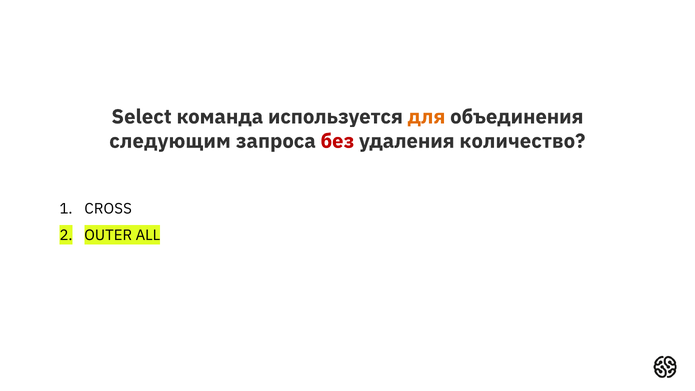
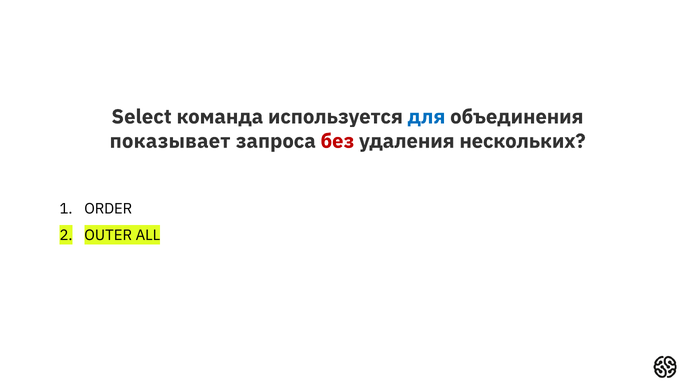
для colour: orange -> blue
следующим: следующим -> показывает
количество: количество -> нескольких
CROSS: CROSS -> ORDER
